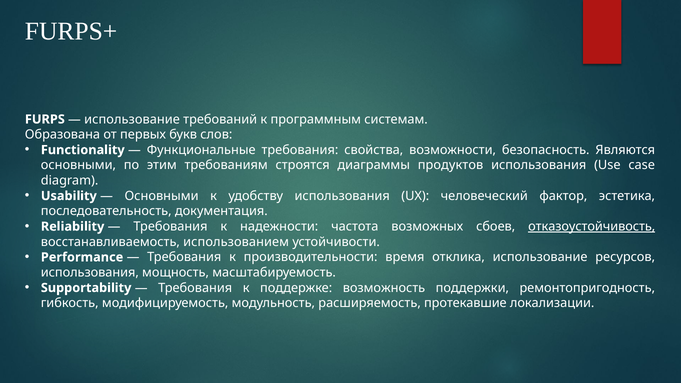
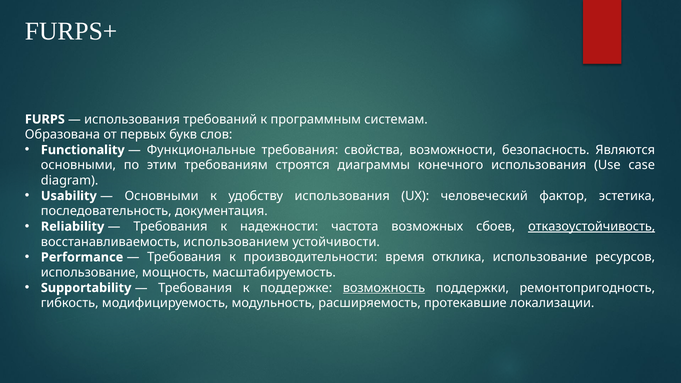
использование at (132, 119): использование -> использования
продуктов: продуктов -> конечного
использования at (90, 273): использования -> использование
возможность underline: none -> present
